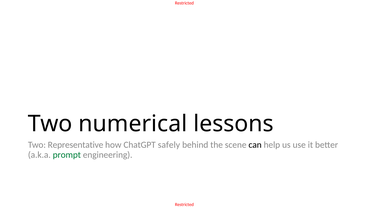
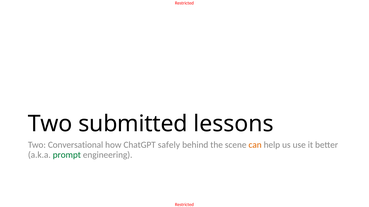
numerical: numerical -> submitted
Representative: Representative -> Conversational
can colour: black -> orange
